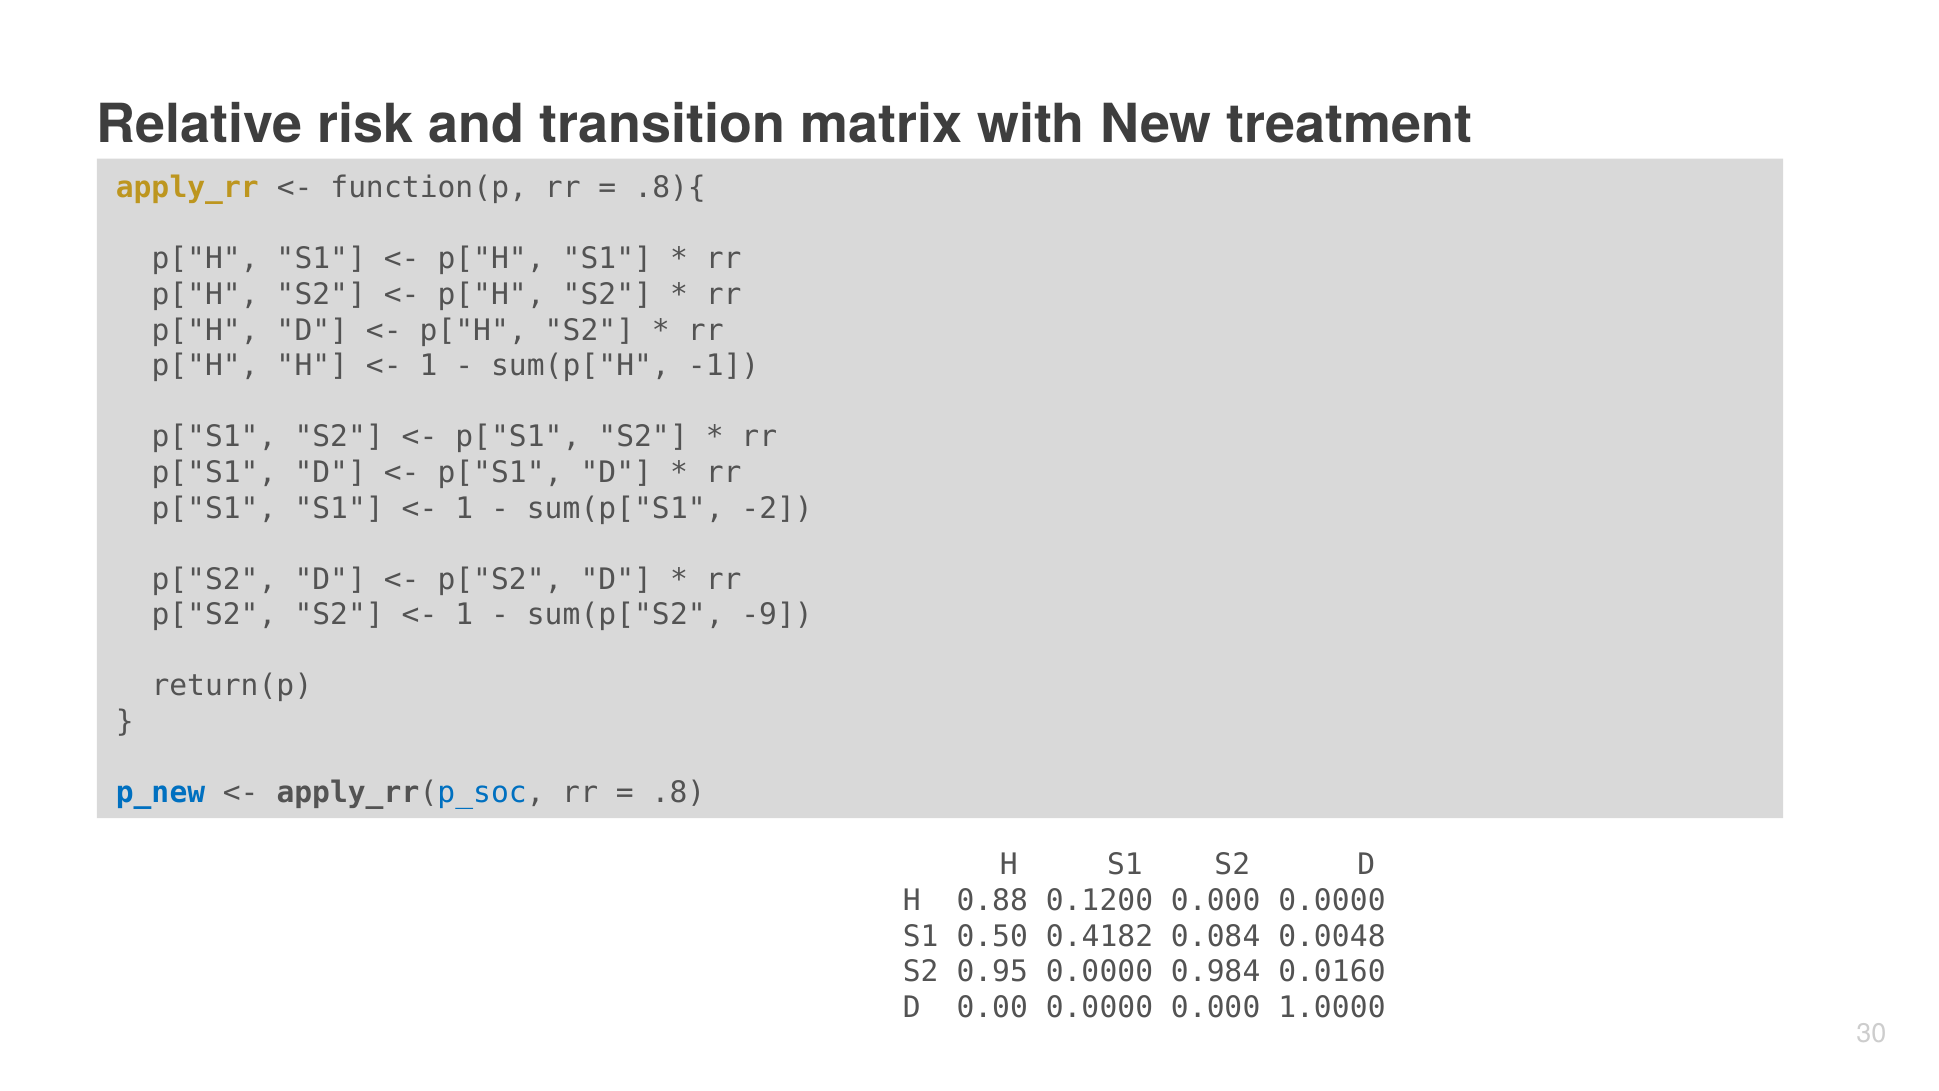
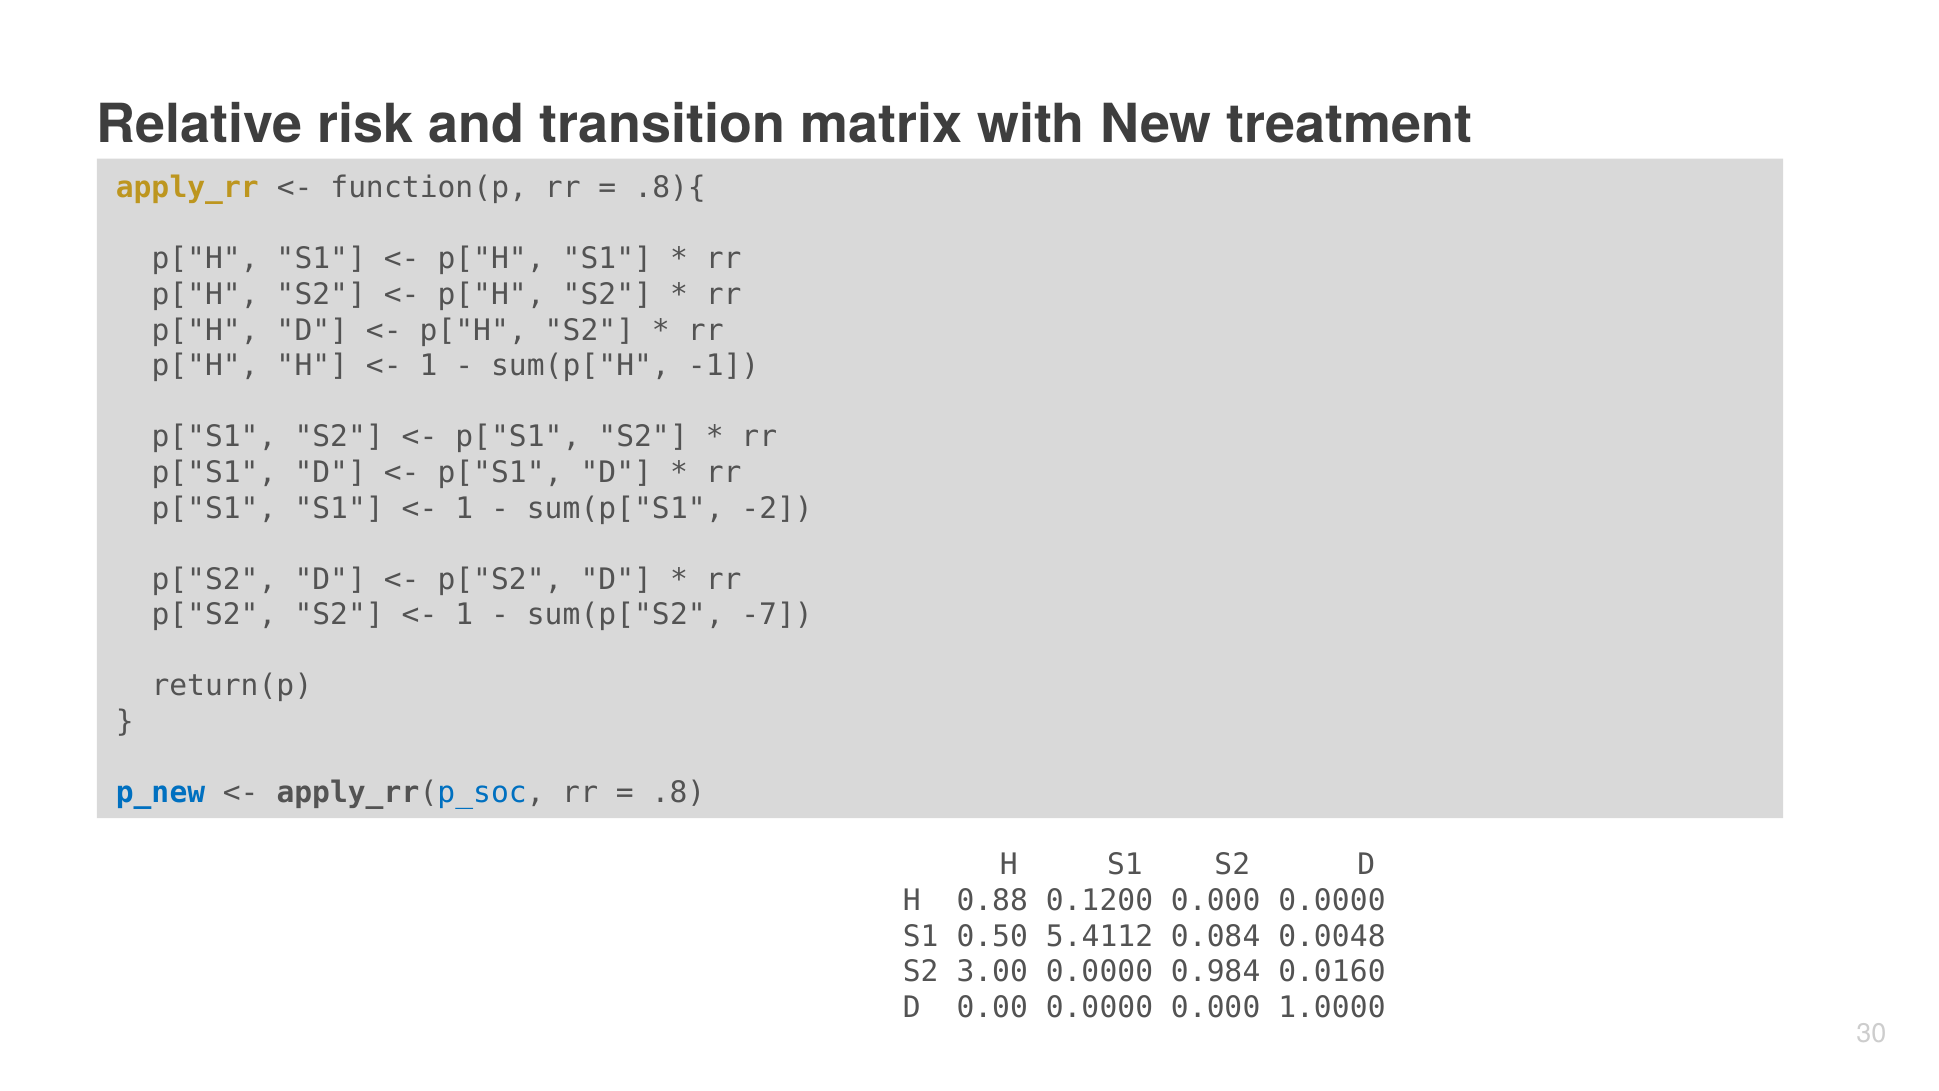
-9: -9 -> -7
0.4182: 0.4182 -> 5.4112
0.95: 0.95 -> 3.00
